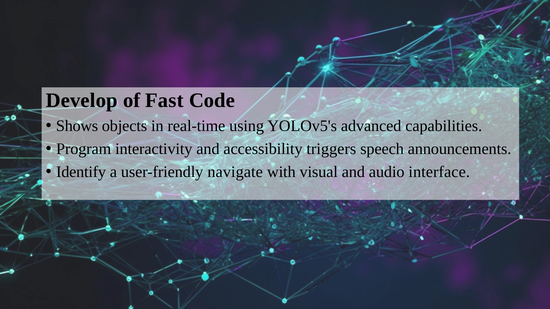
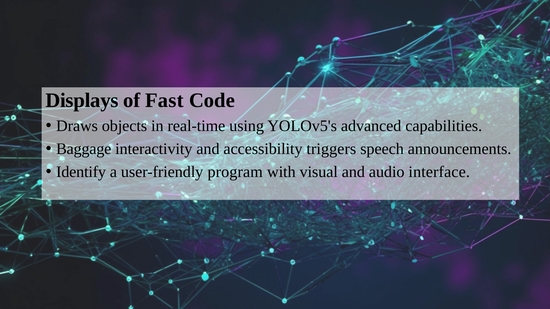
Develop: Develop -> Displays
Shows: Shows -> Draws
Program: Program -> Baggage
navigate: navigate -> program
